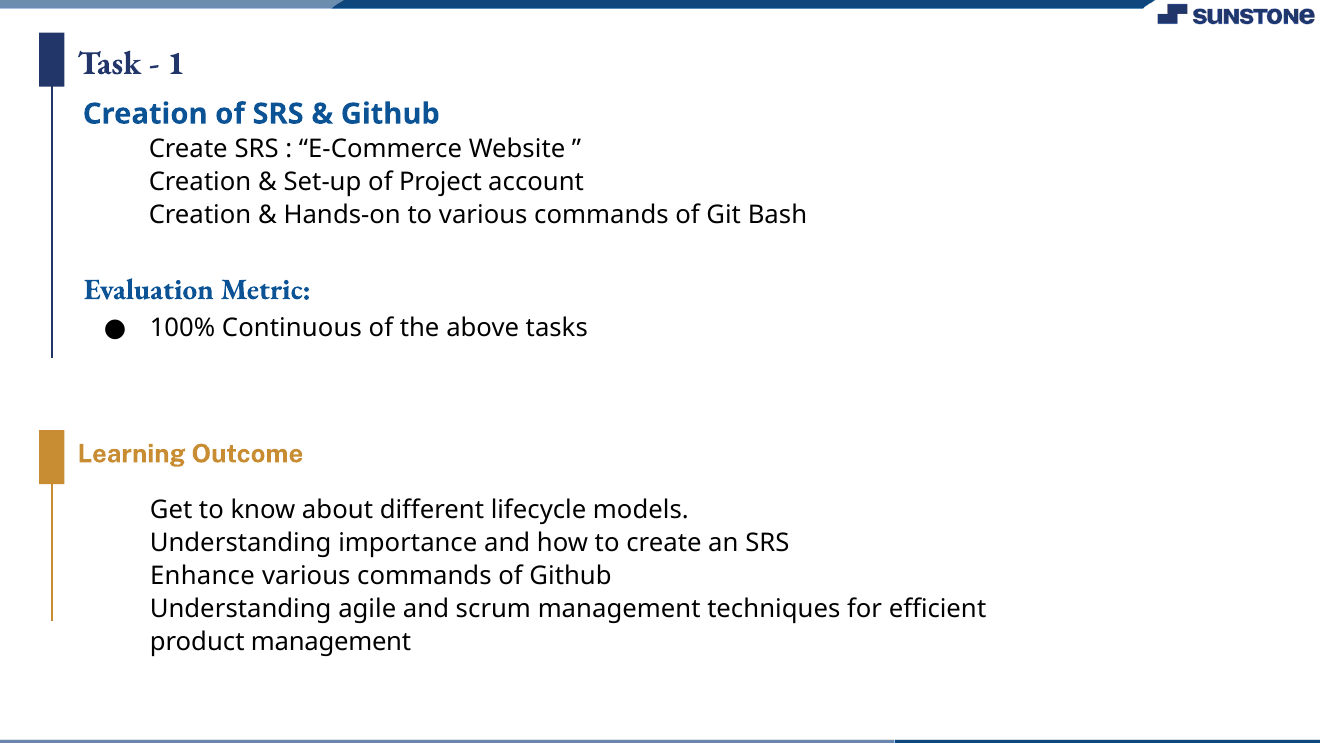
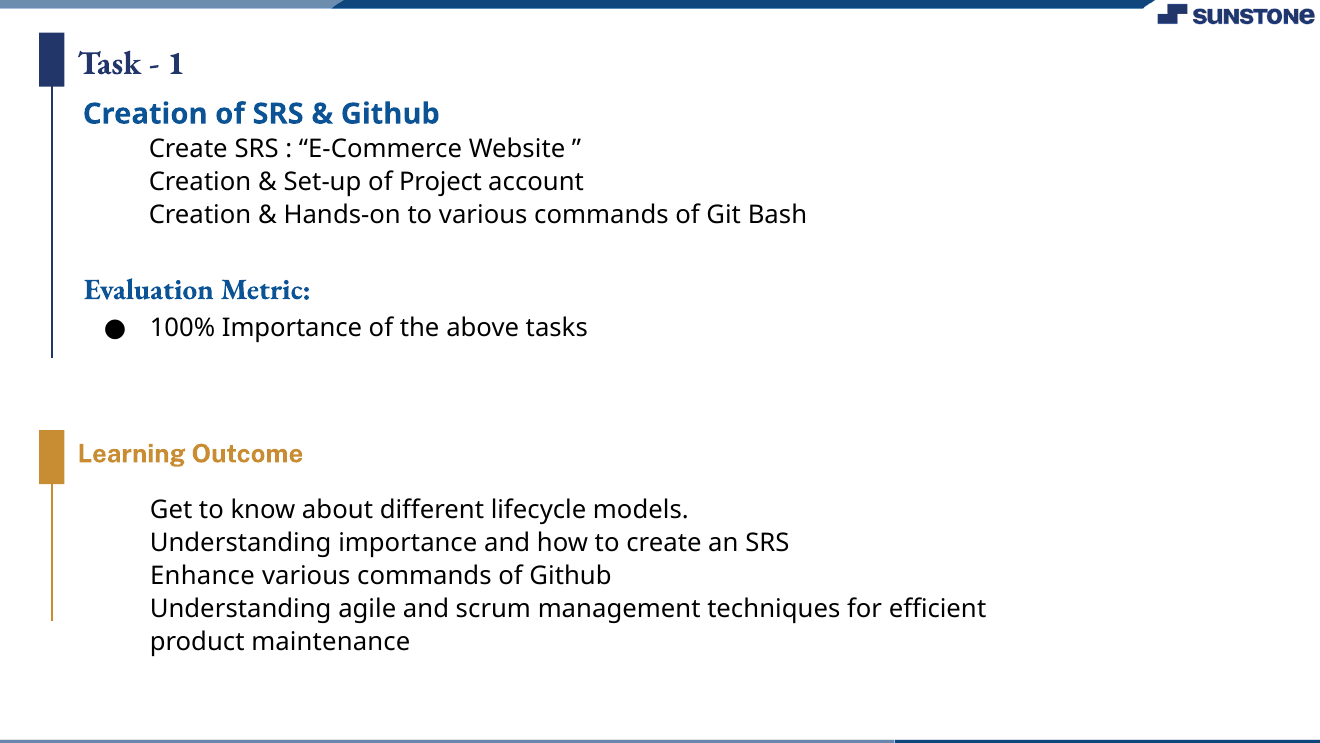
100% Continuous: Continuous -> Importance
product management: management -> maintenance
